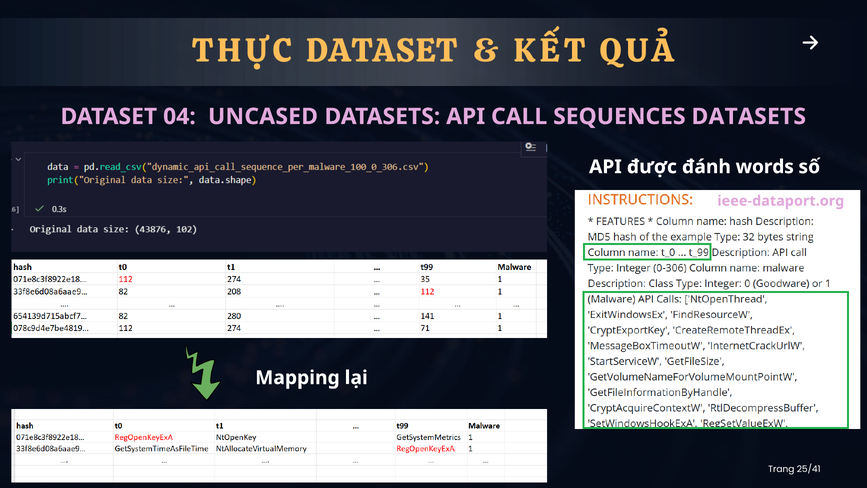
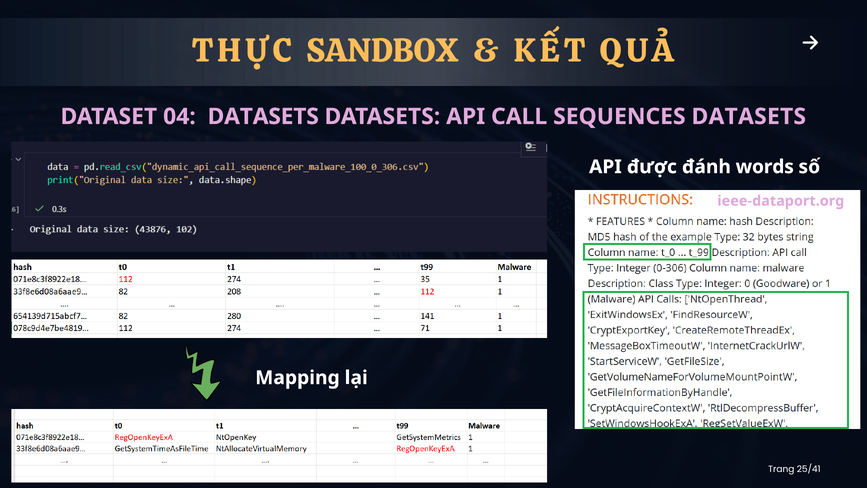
THỰC DATASET: DATASET -> SANDBOX
04 UNCASED: UNCASED -> DATASETS
